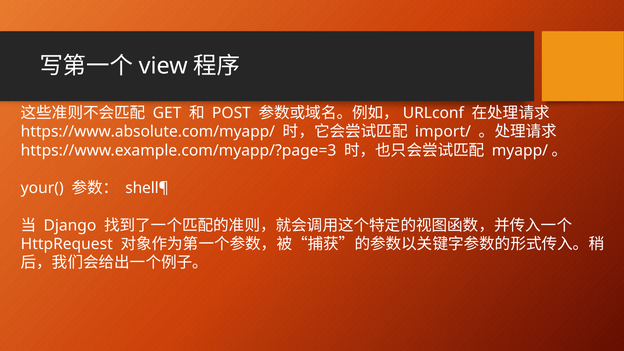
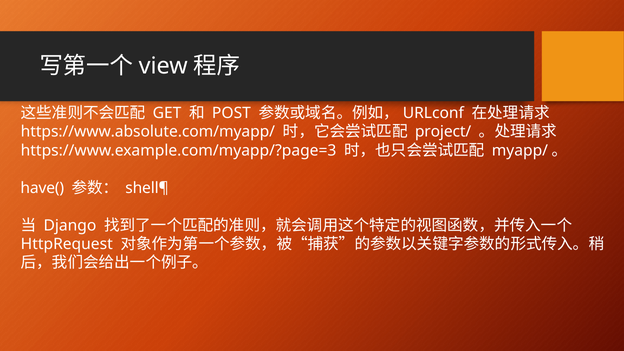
import/: import/ -> project/
your(: your( -> have(
